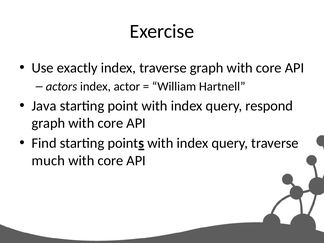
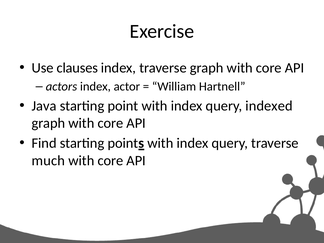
exactly: exactly -> clauses
respond: respond -> indexed
